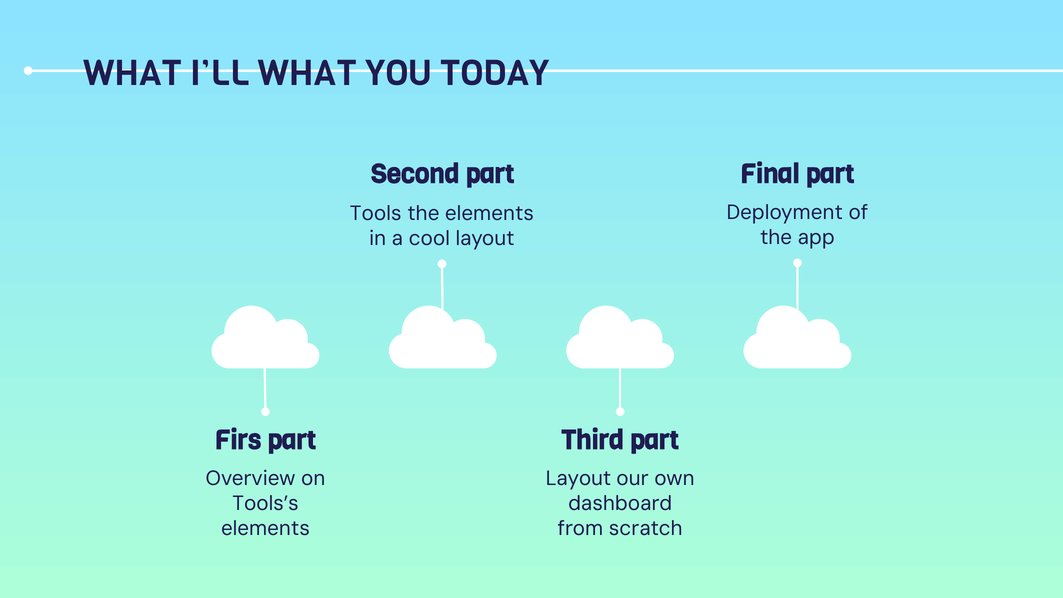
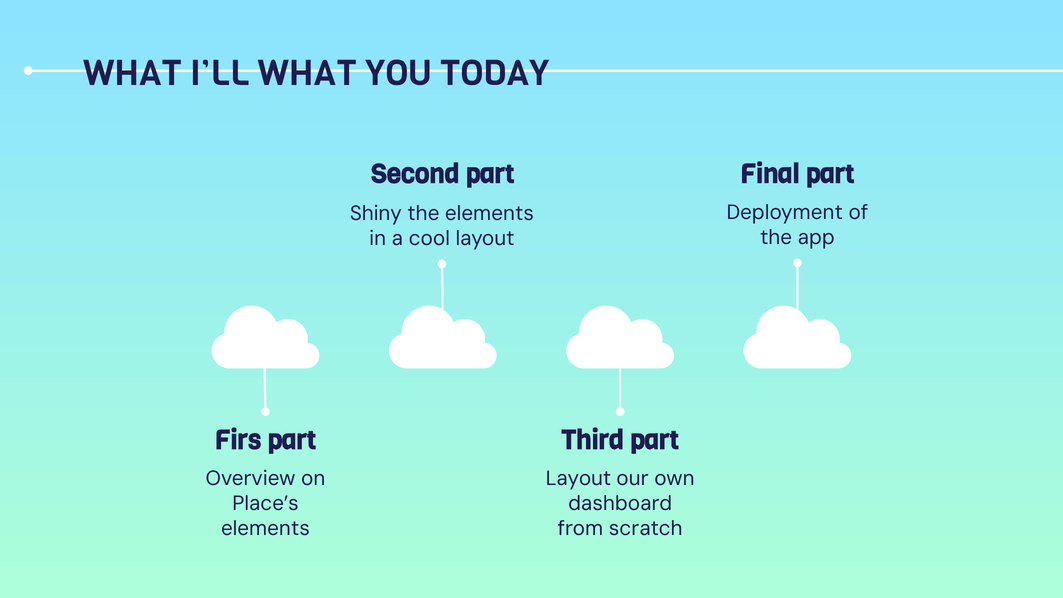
Tools: Tools -> Shiny
Tools’s: Tools’s -> Place’s
